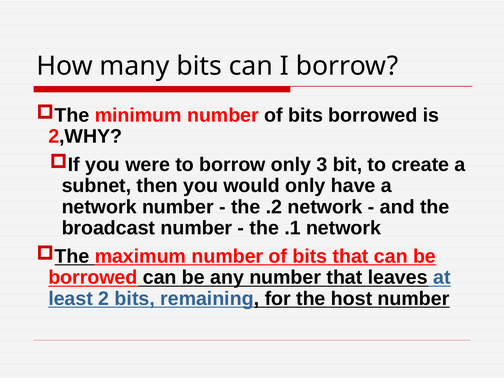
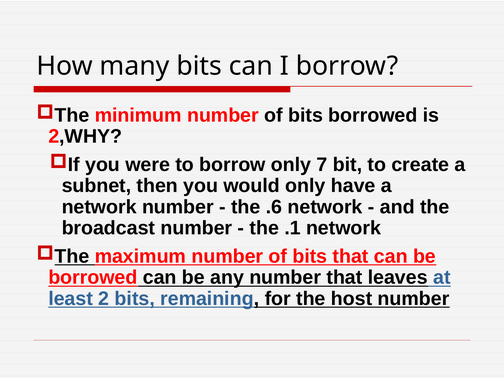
3: 3 -> 7
.2: .2 -> .6
